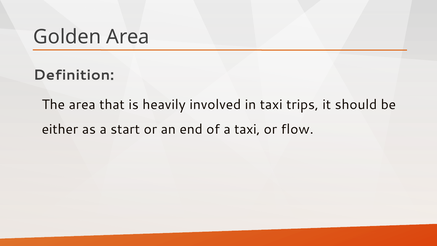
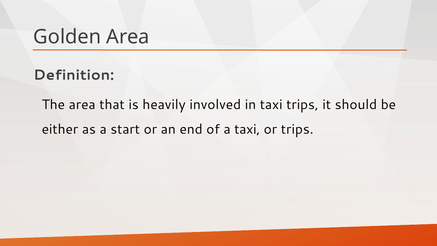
or flow: flow -> trips
